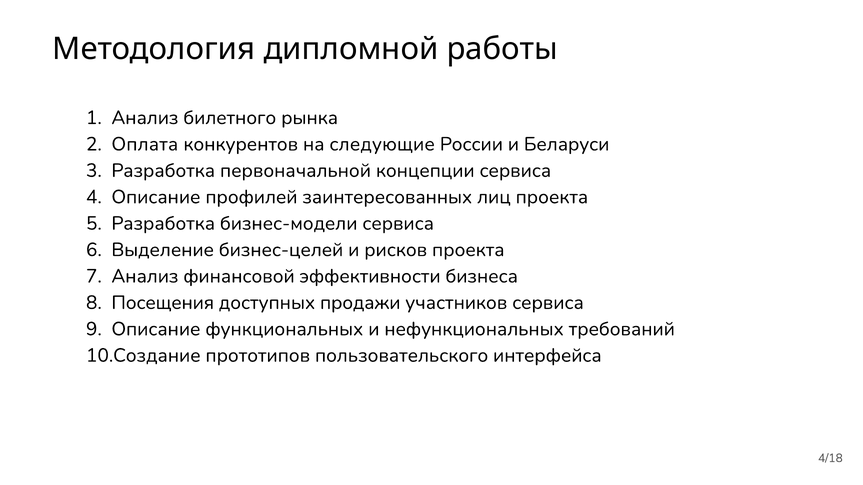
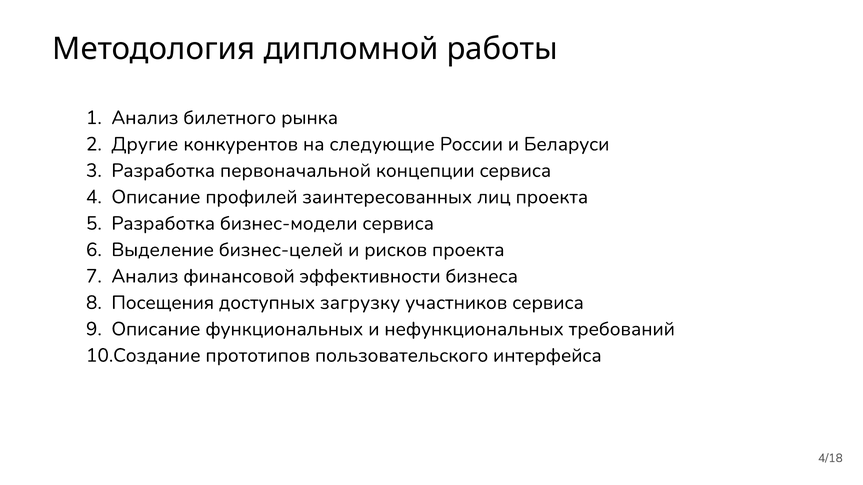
Оплата: Оплата -> Другие
продажи: продажи -> загрузку
